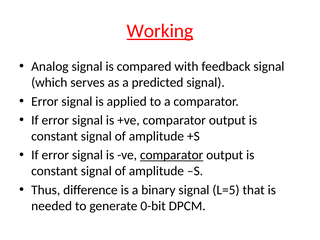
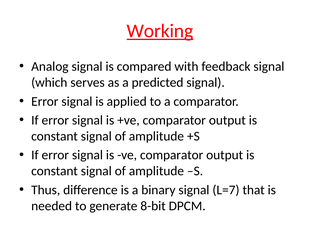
comparator at (172, 155) underline: present -> none
L=5: L=5 -> L=7
0-bit: 0-bit -> 8-bit
